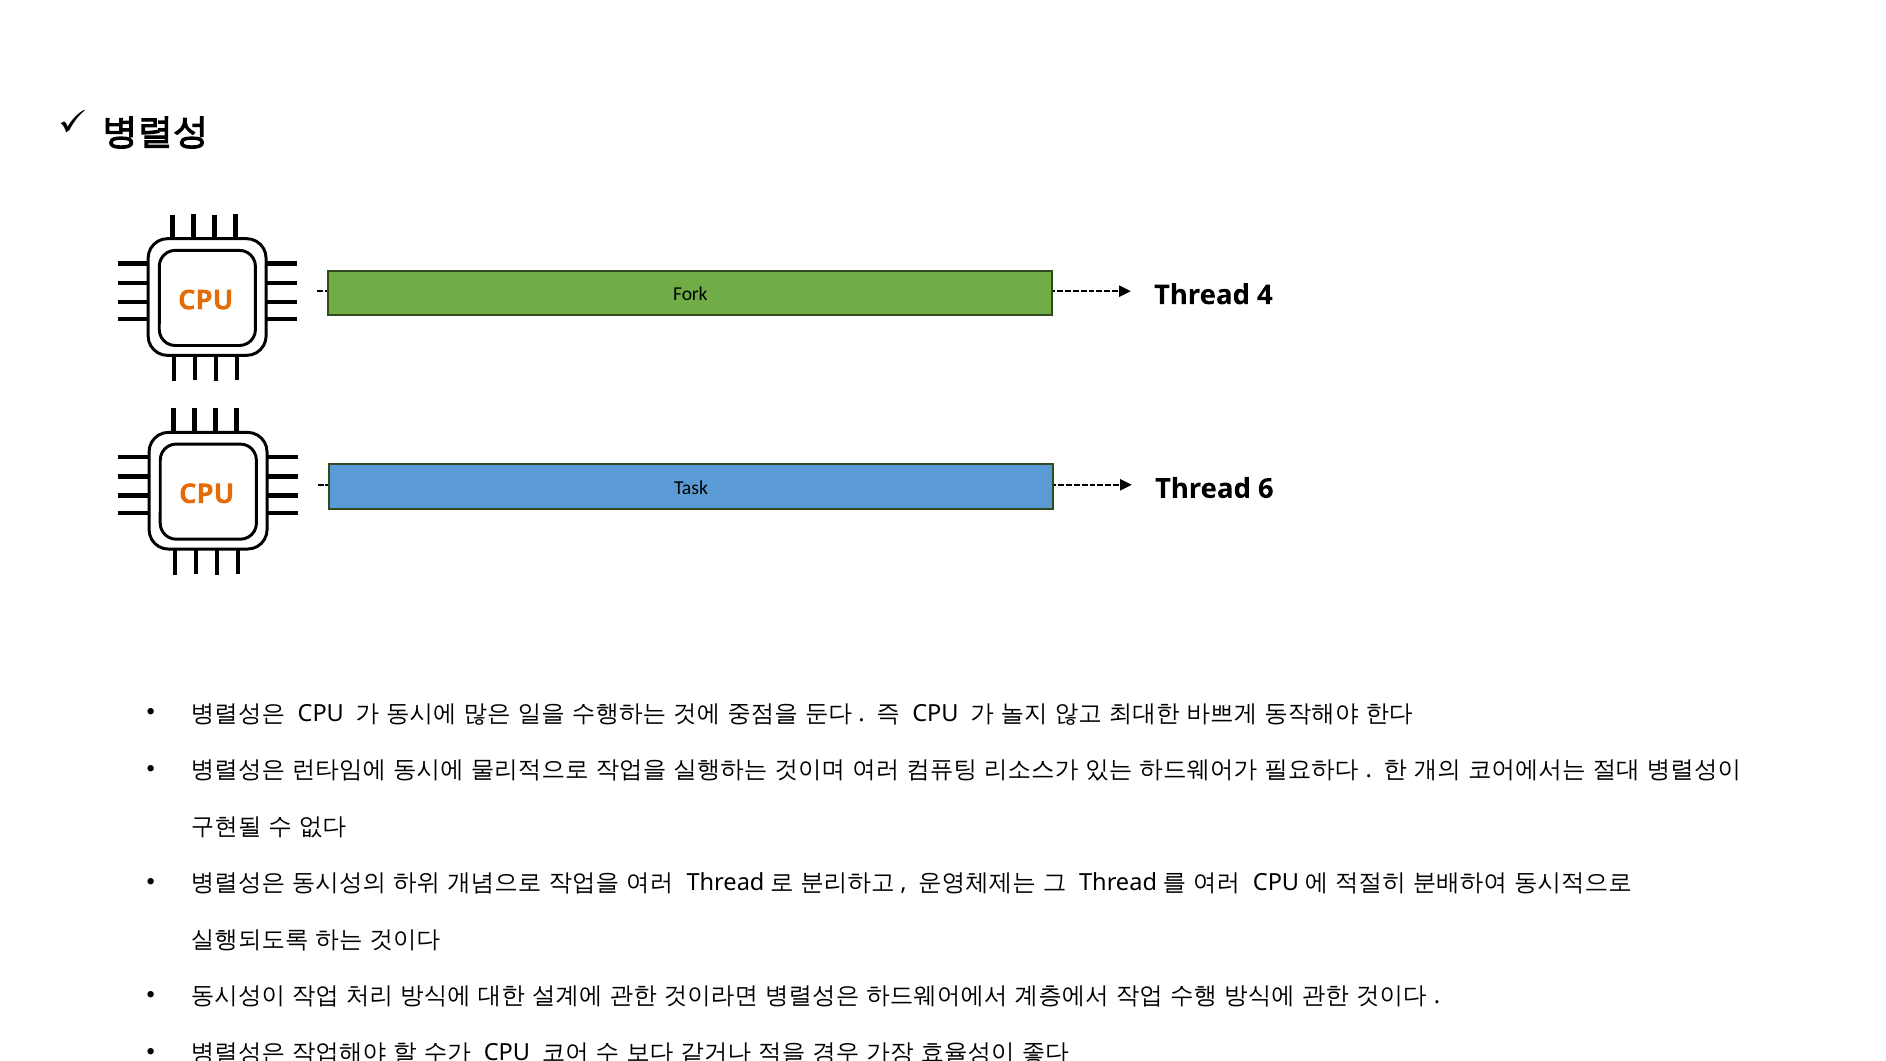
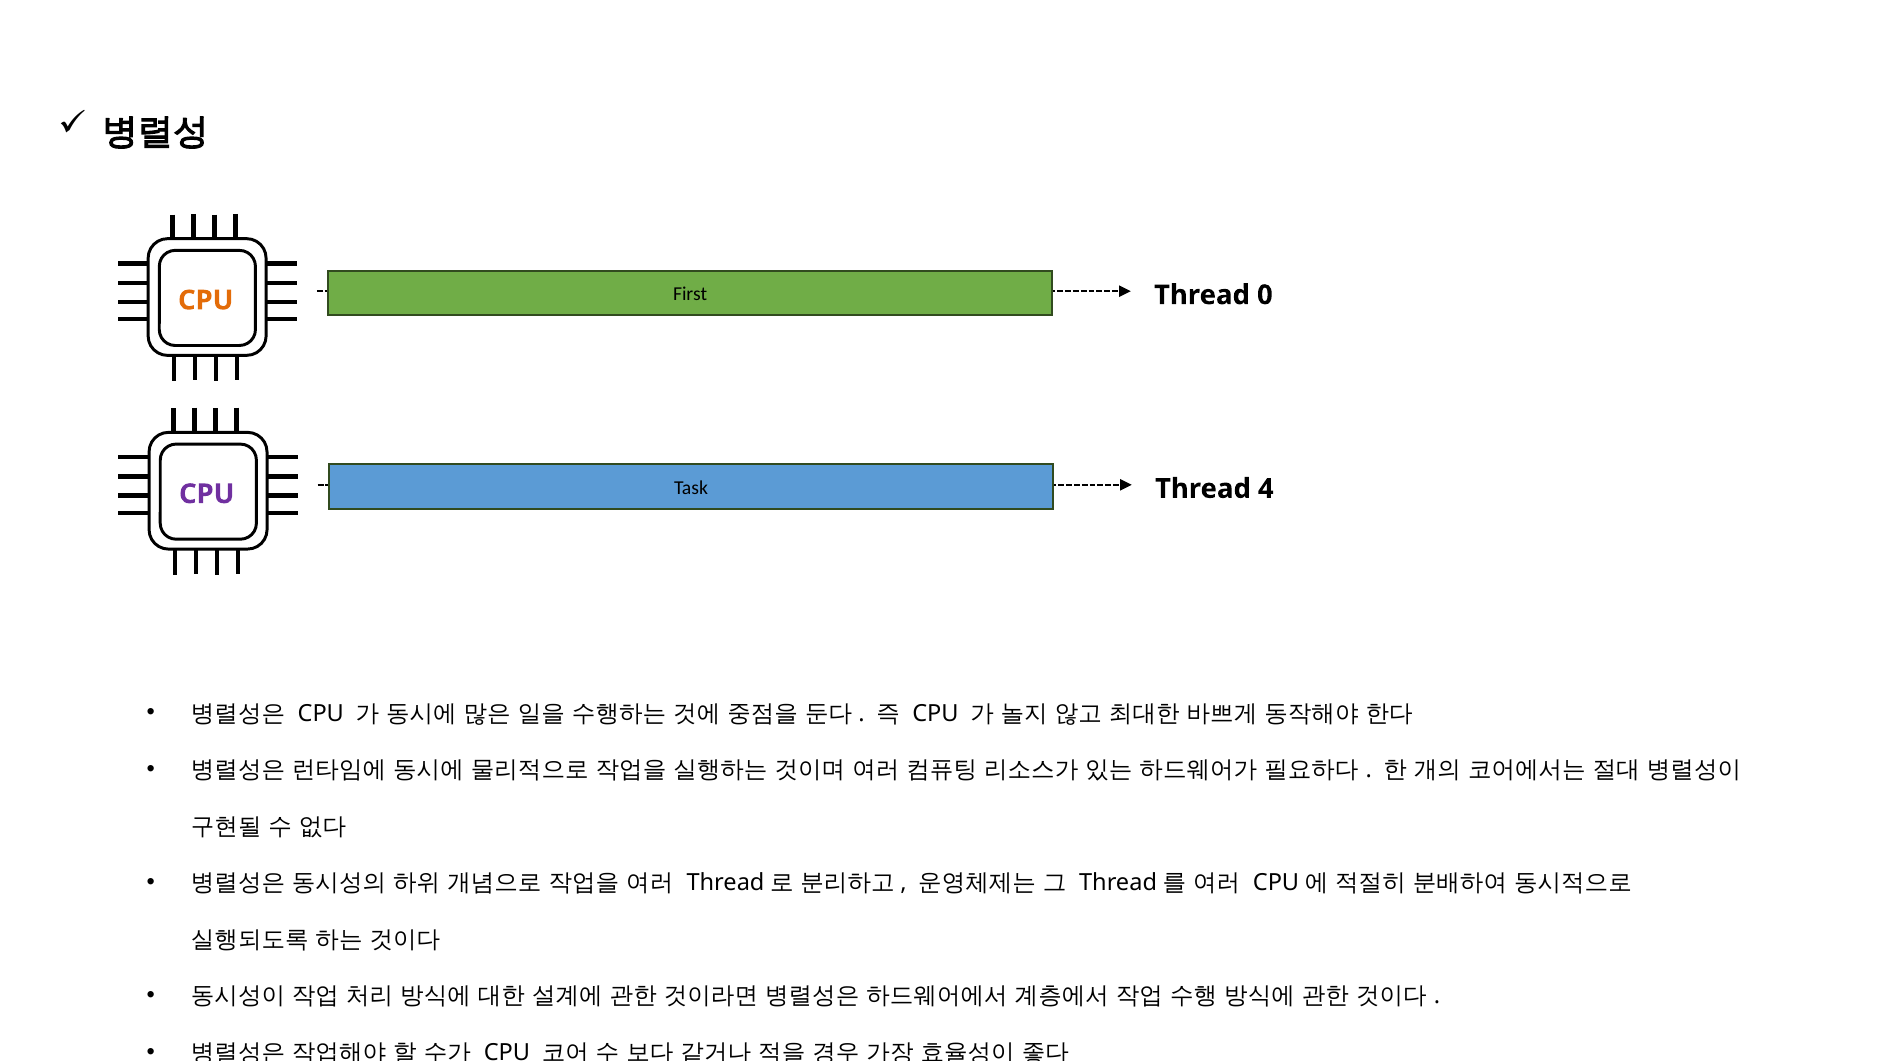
Fork: Fork -> First
4: 4 -> 0
CPU at (207, 494) colour: orange -> purple
6: 6 -> 4
